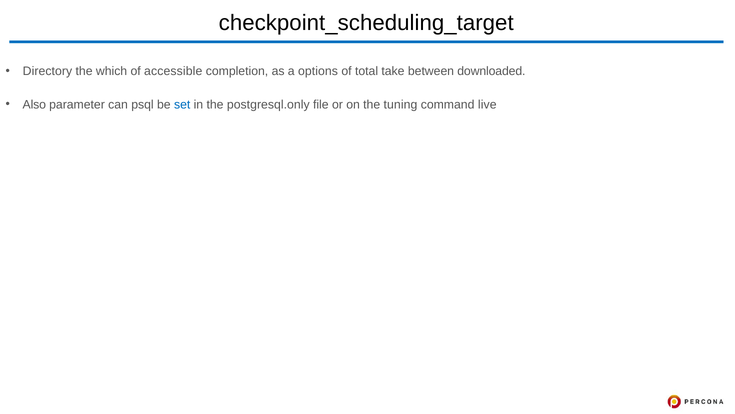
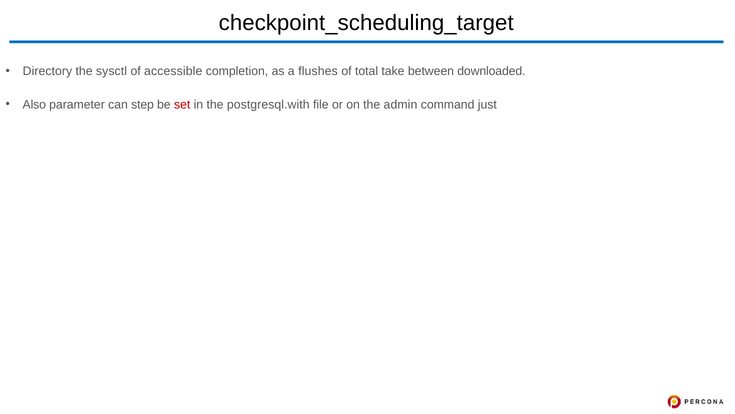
which: which -> sysctl
options: options -> flushes
psql: psql -> step
set colour: blue -> red
postgresql.only: postgresql.only -> postgresql.with
tuning: tuning -> admin
live: live -> just
